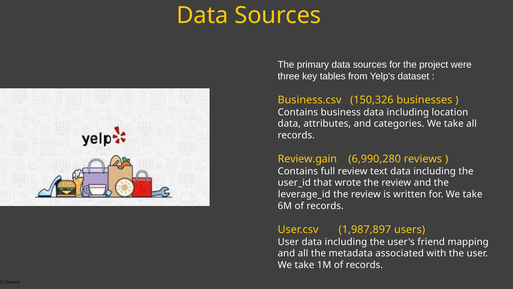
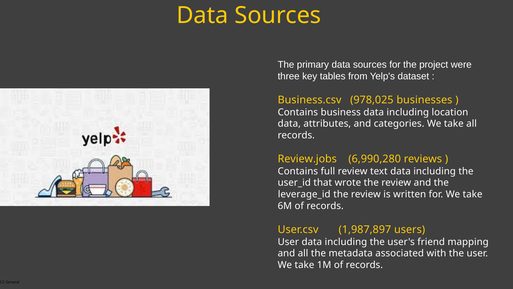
150,326: 150,326 -> 978,025
Review.gain: Review.gain -> Review.jobs
